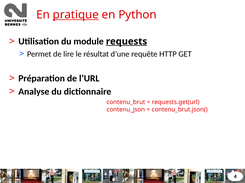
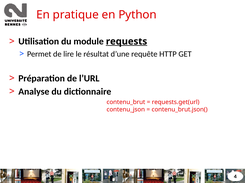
pratique underline: present -> none
